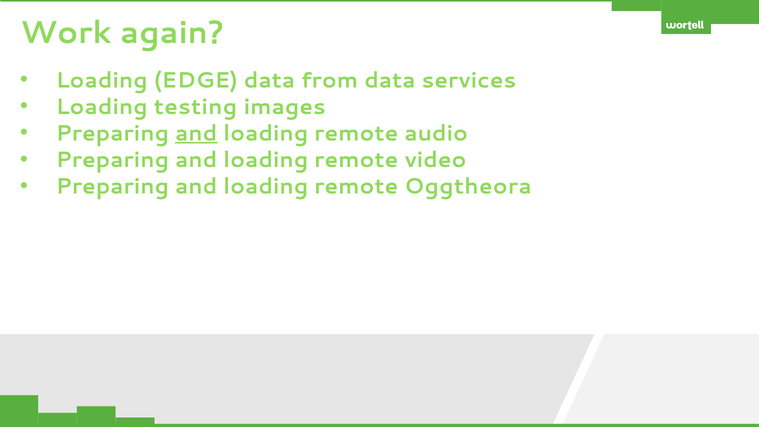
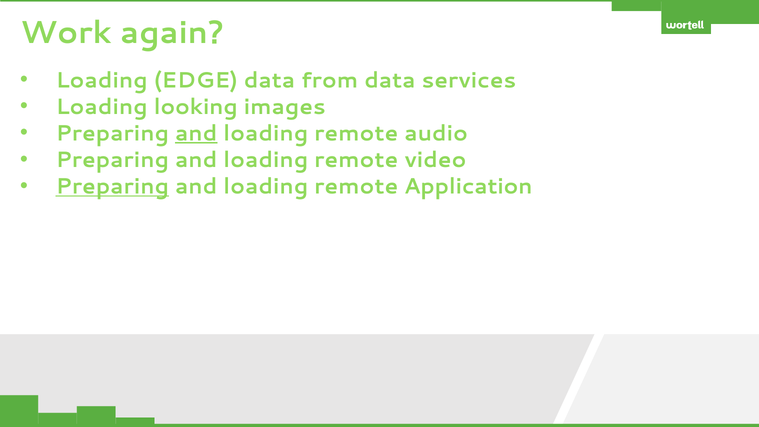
testing: testing -> looking
Preparing at (112, 187) underline: none -> present
Oggtheora: Oggtheora -> Application
